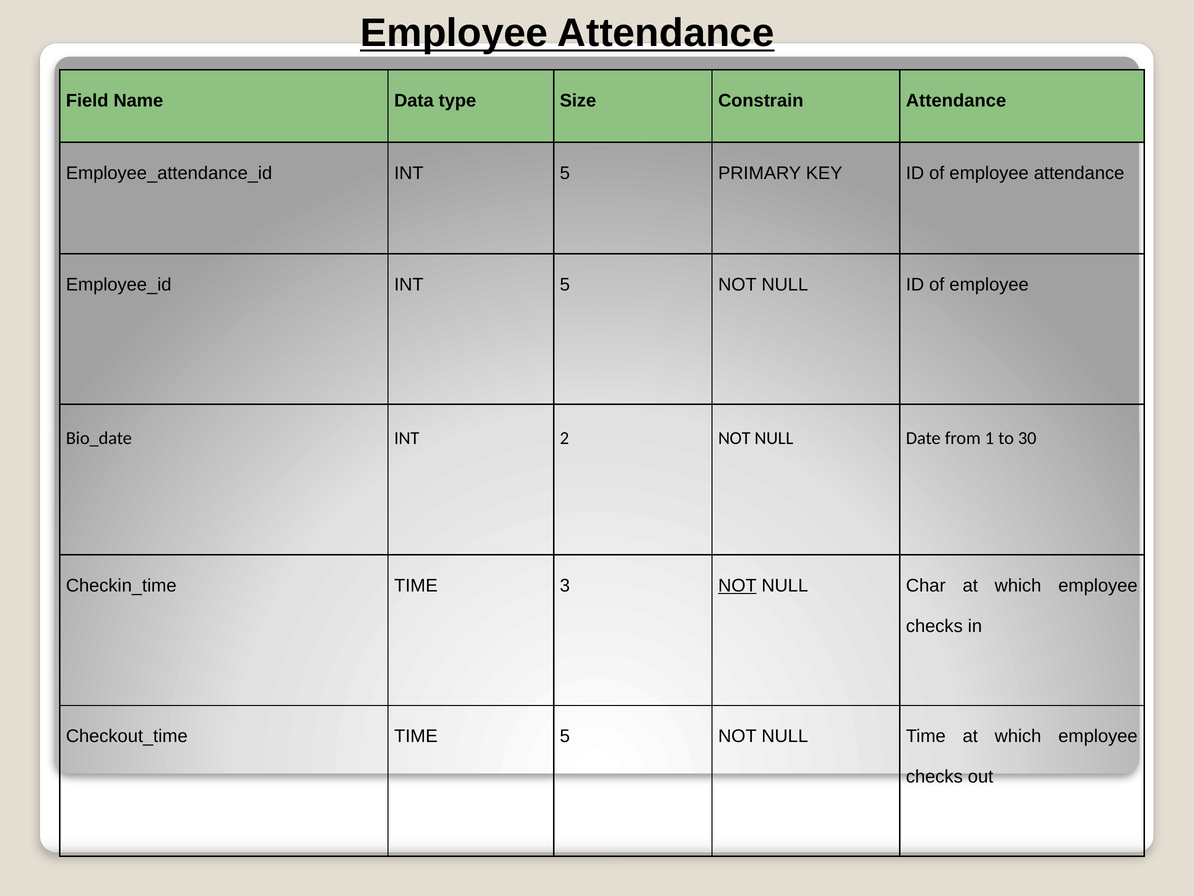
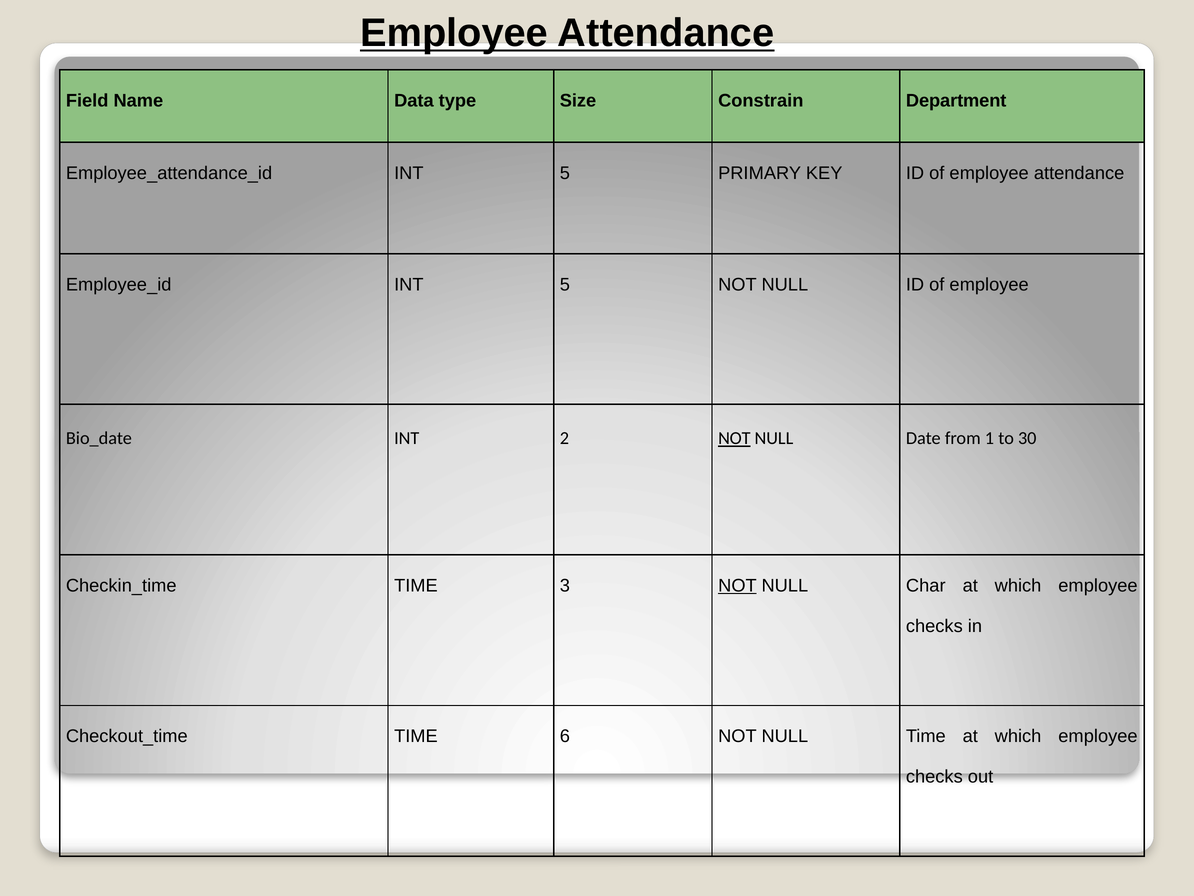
Constrain Attendance: Attendance -> Department
NOT at (734, 438) underline: none -> present
TIME 5: 5 -> 6
